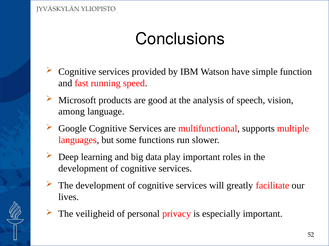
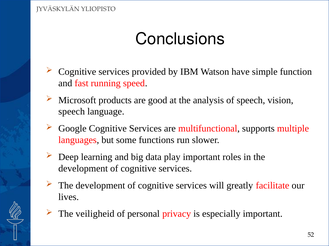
among at (72, 112): among -> speech
